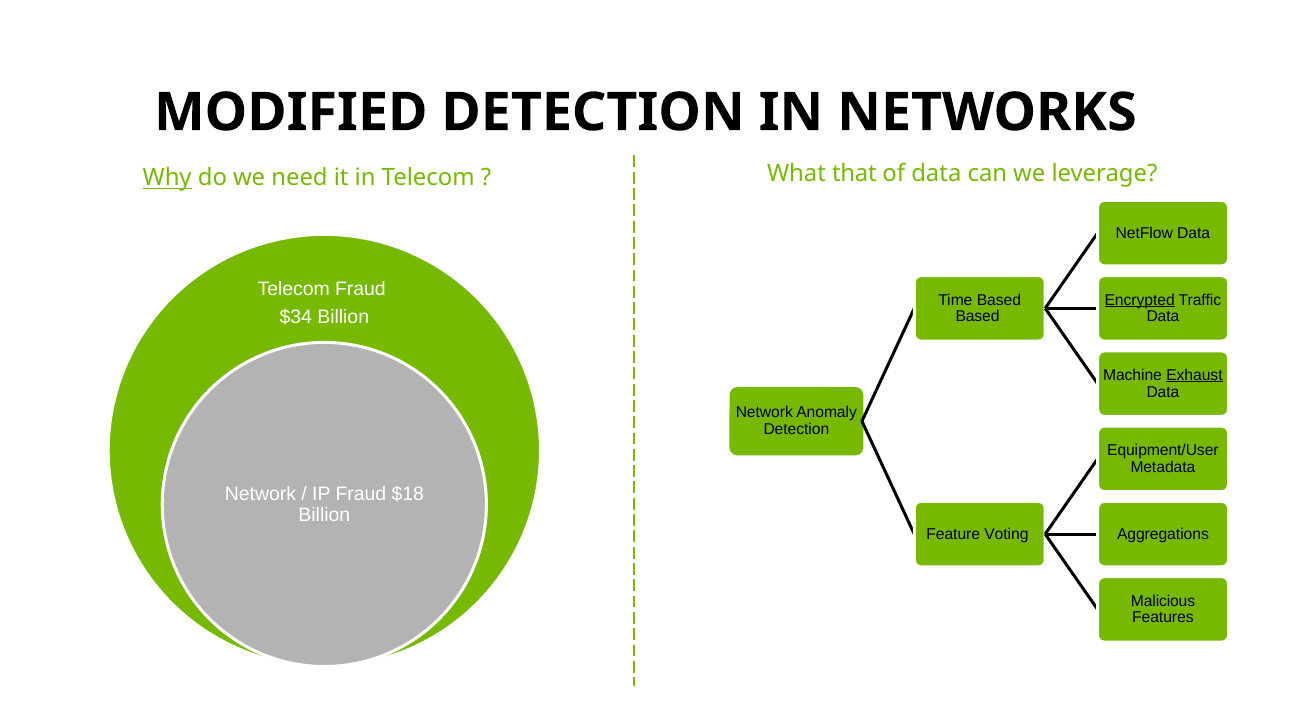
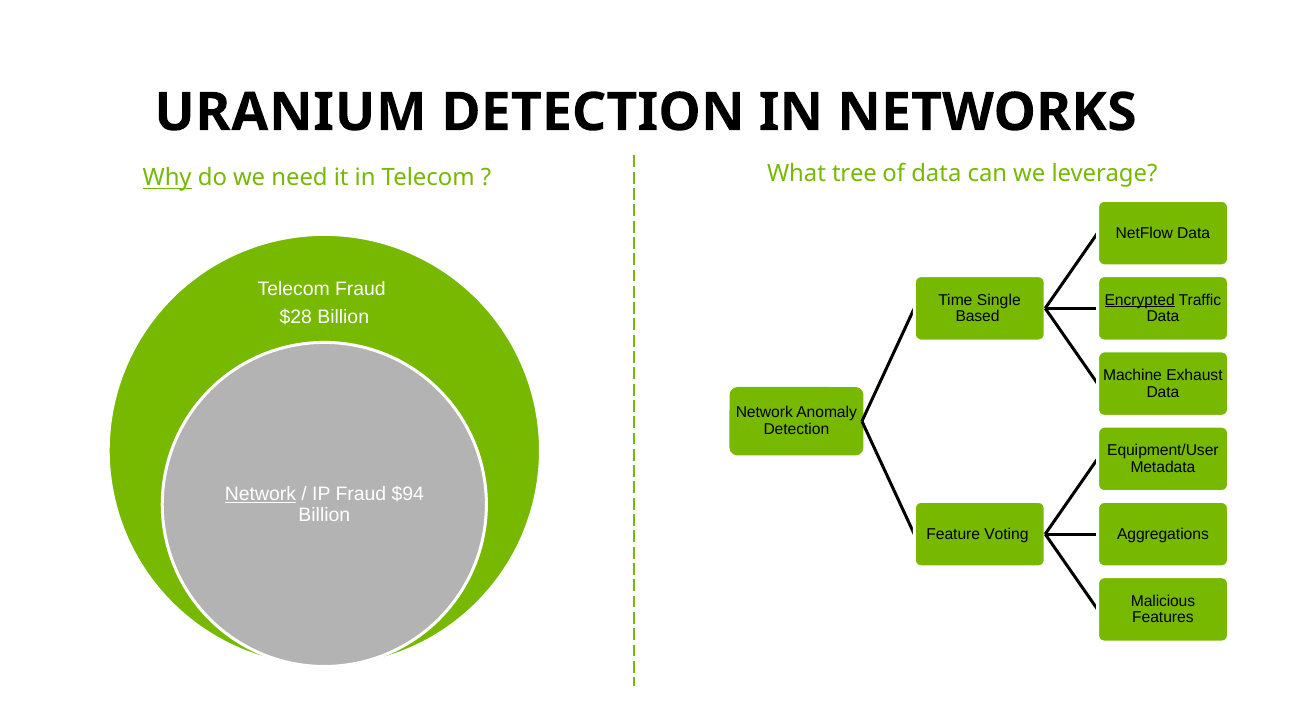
MODIFIED: MODIFIED -> URANIUM
that: that -> tree
Time Based: Based -> Single
$34: $34 -> $28
Exhaust underline: present -> none
Network at (261, 494) underline: none -> present
$18: $18 -> $94
